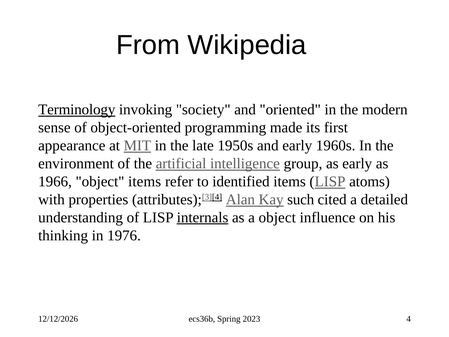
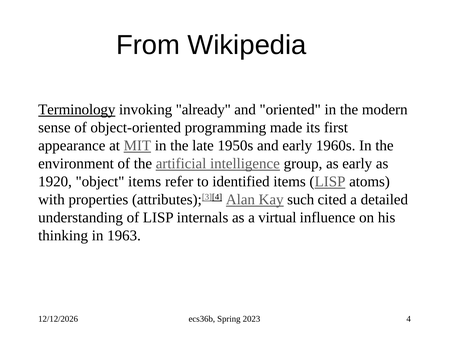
society: society -> already
1966: 1966 -> 1920
internals underline: present -> none
a object: object -> virtual
1976: 1976 -> 1963
